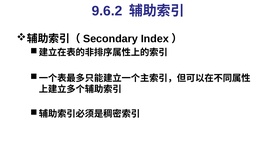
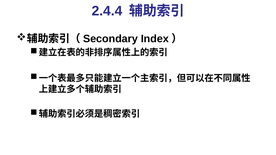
9.6.2: 9.6.2 -> 2.4.4
